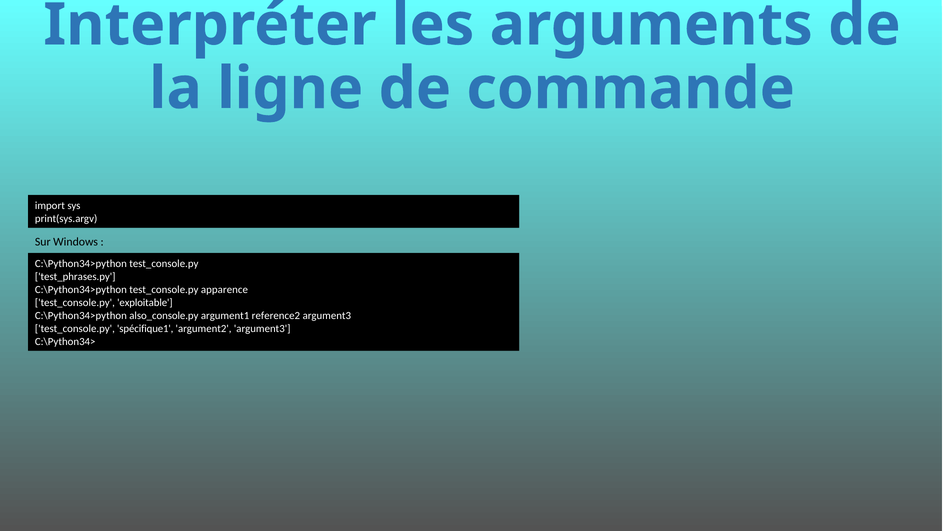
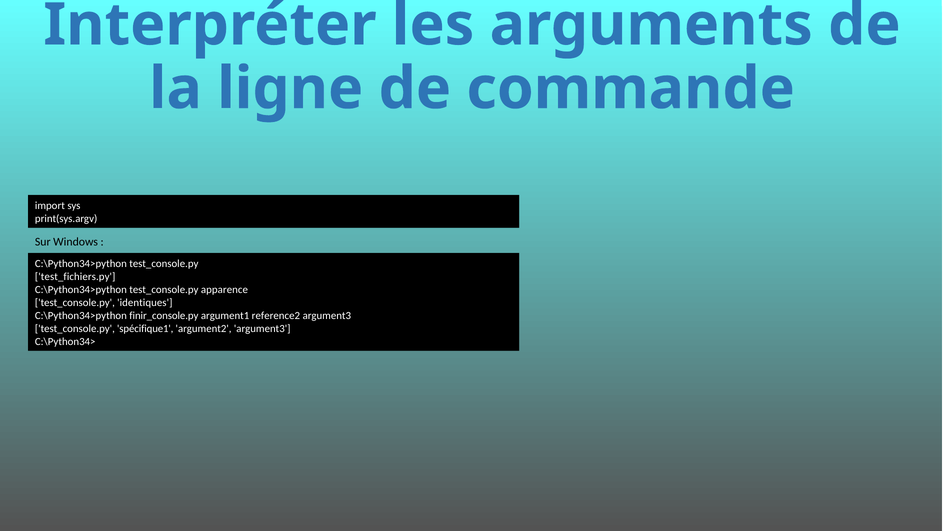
test_phrases.py: test_phrases.py -> test_fichiers.py
exploitable: exploitable -> identiques
also_console.py: also_console.py -> finir_console.py
